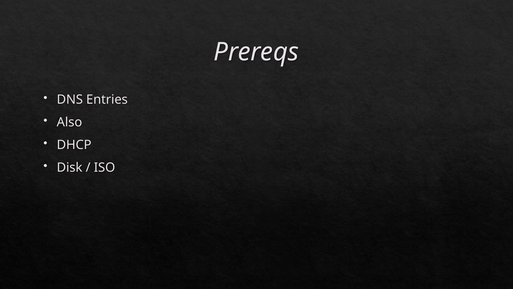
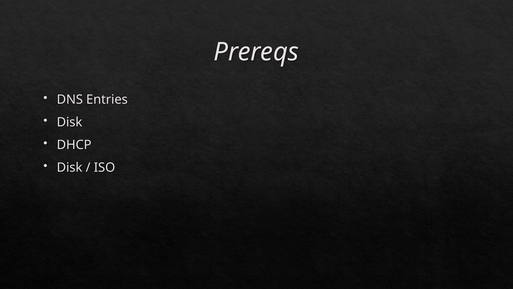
Also at (69, 122): Also -> Disk
